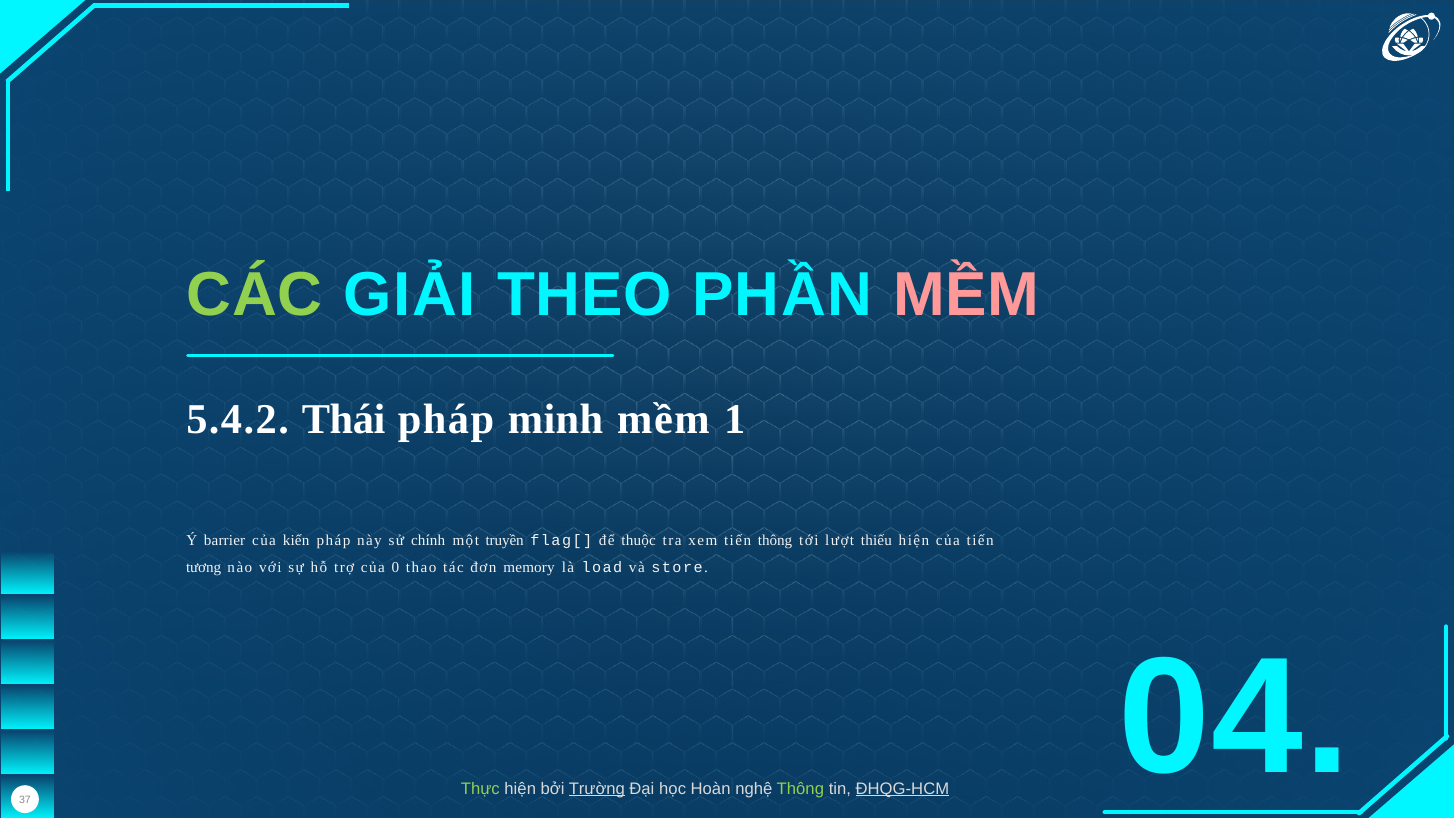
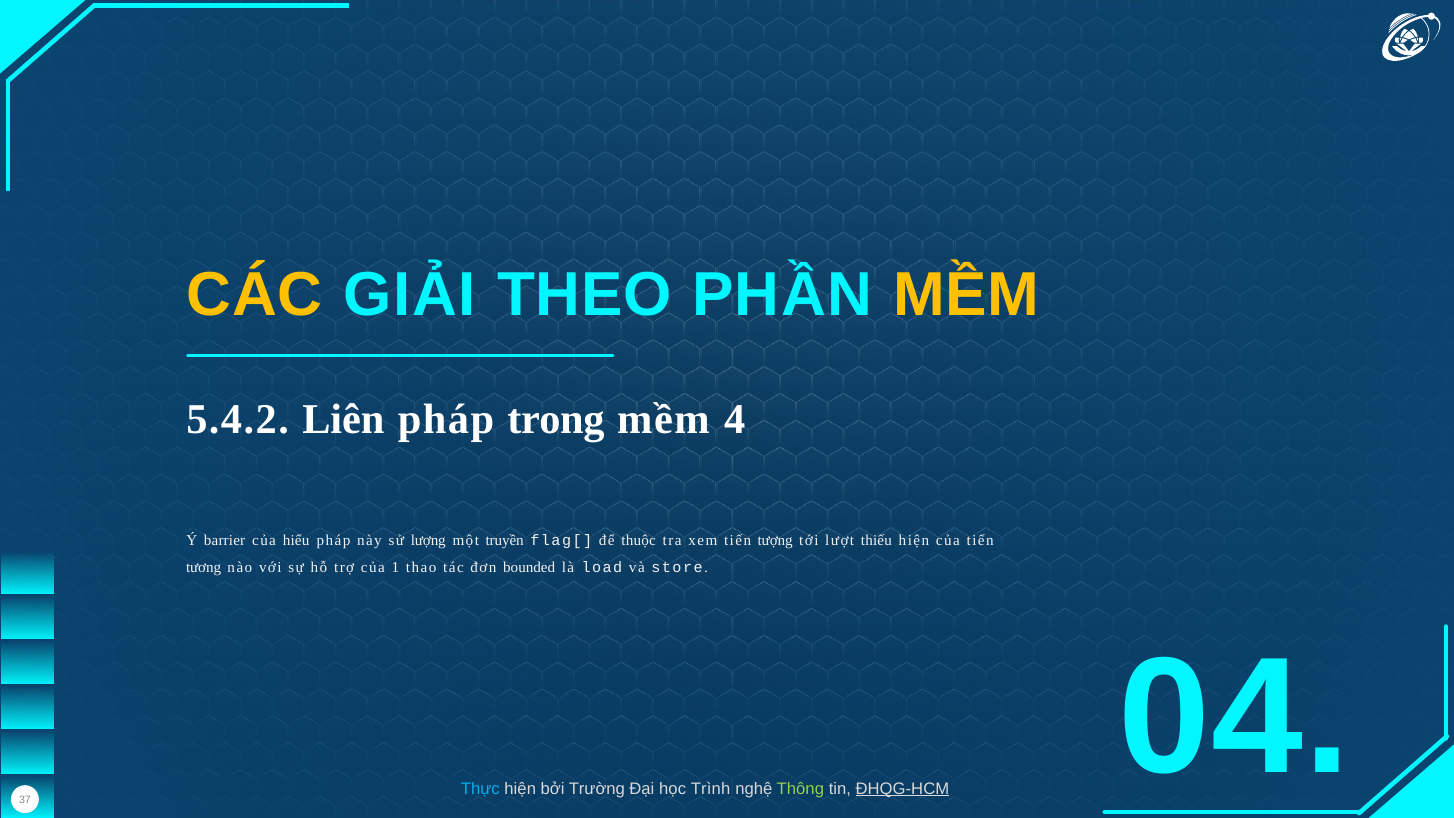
CÁC colour: light green -> yellow
MỀM at (966, 295) colour: pink -> yellow
Thái: Thái -> Liên
minh: minh -> trong
1: 1 -> 4
kiến: kiến -> hiểu
chính: chính -> lượng
tiến thông: thông -> tượng
0: 0 -> 1
memory: memory -> bounded
Thực colour: light green -> light blue
Trường underline: present -> none
Hoàn: Hoàn -> Trình
